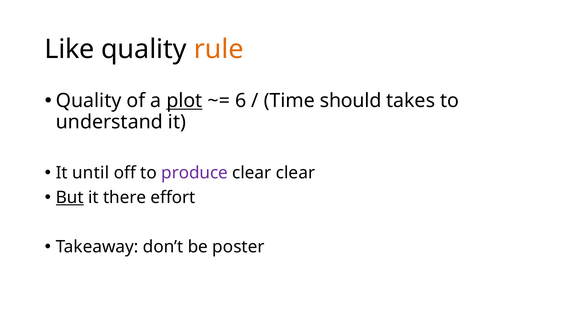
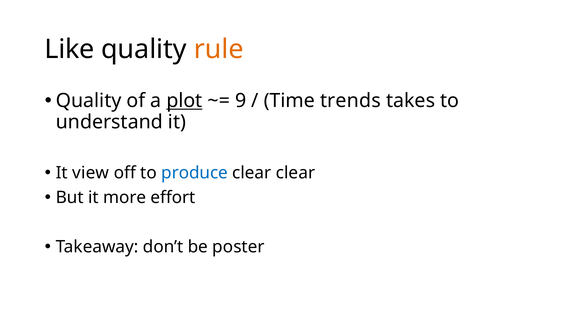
6: 6 -> 9
should: should -> trends
until: until -> view
produce colour: purple -> blue
But underline: present -> none
there: there -> more
